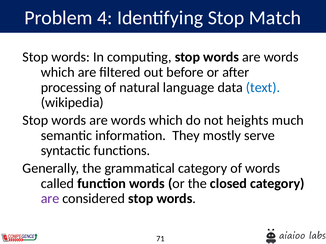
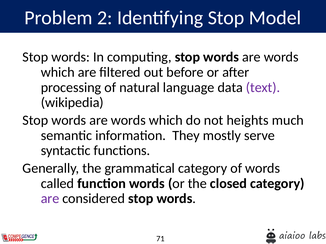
4: 4 -> 2
Match: Match -> Model
text colour: blue -> purple
